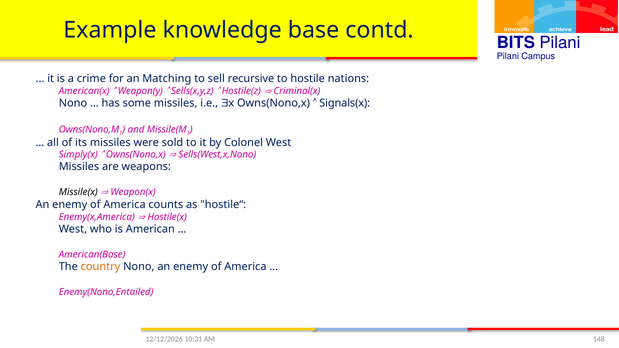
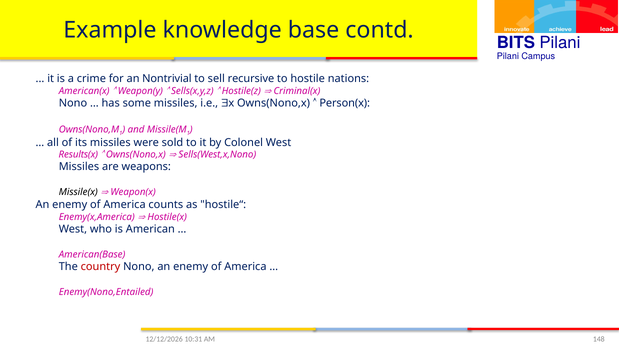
Matching: Matching -> Nontrivial
Signals(x: Signals(x -> Person(x
Simply(x: Simply(x -> Results(x
country colour: orange -> red
